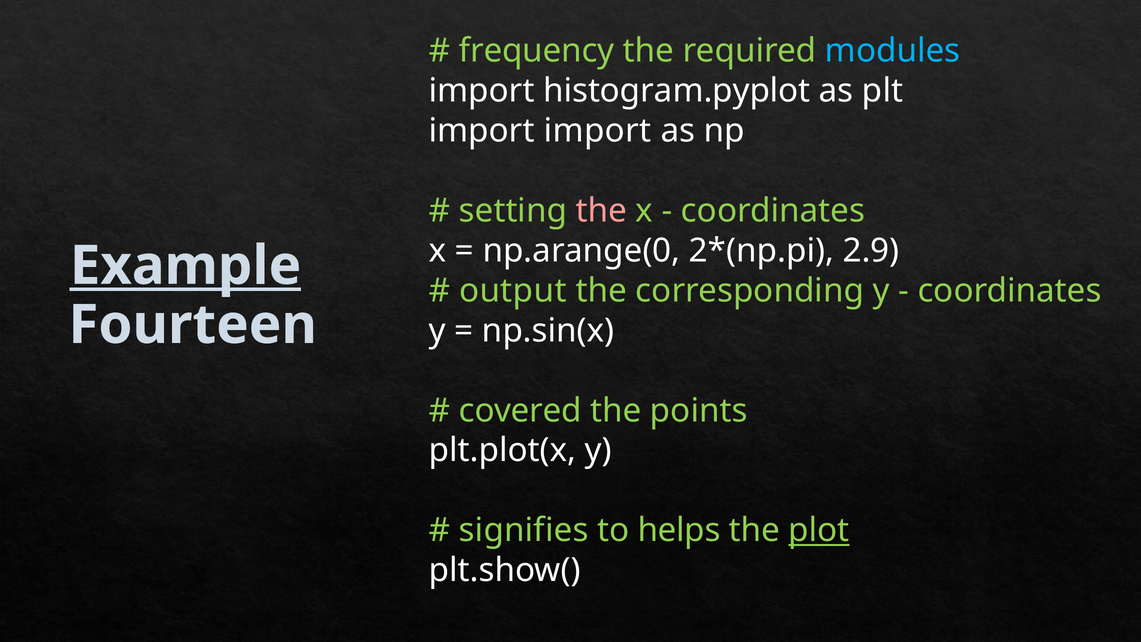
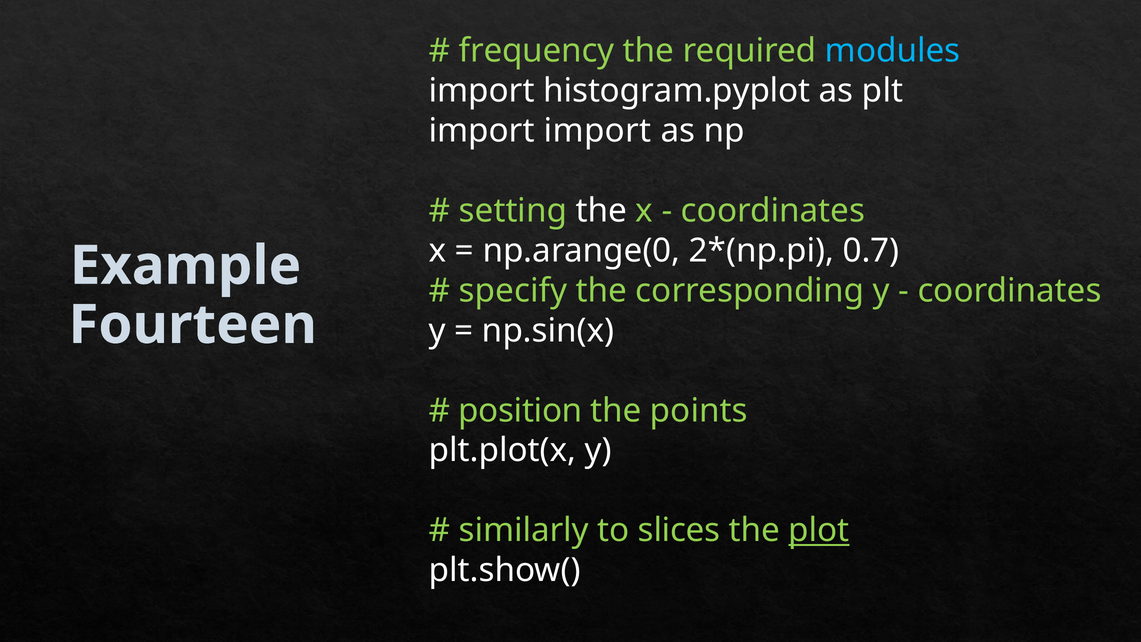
the at (601, 211) colour: pink -> white
2.9: 2.9 -> 0.7
Example underline: present -> none
output: output -> specify
covered: covered -> position
signifies: signifies -> similarly
helps: helps -> slices
